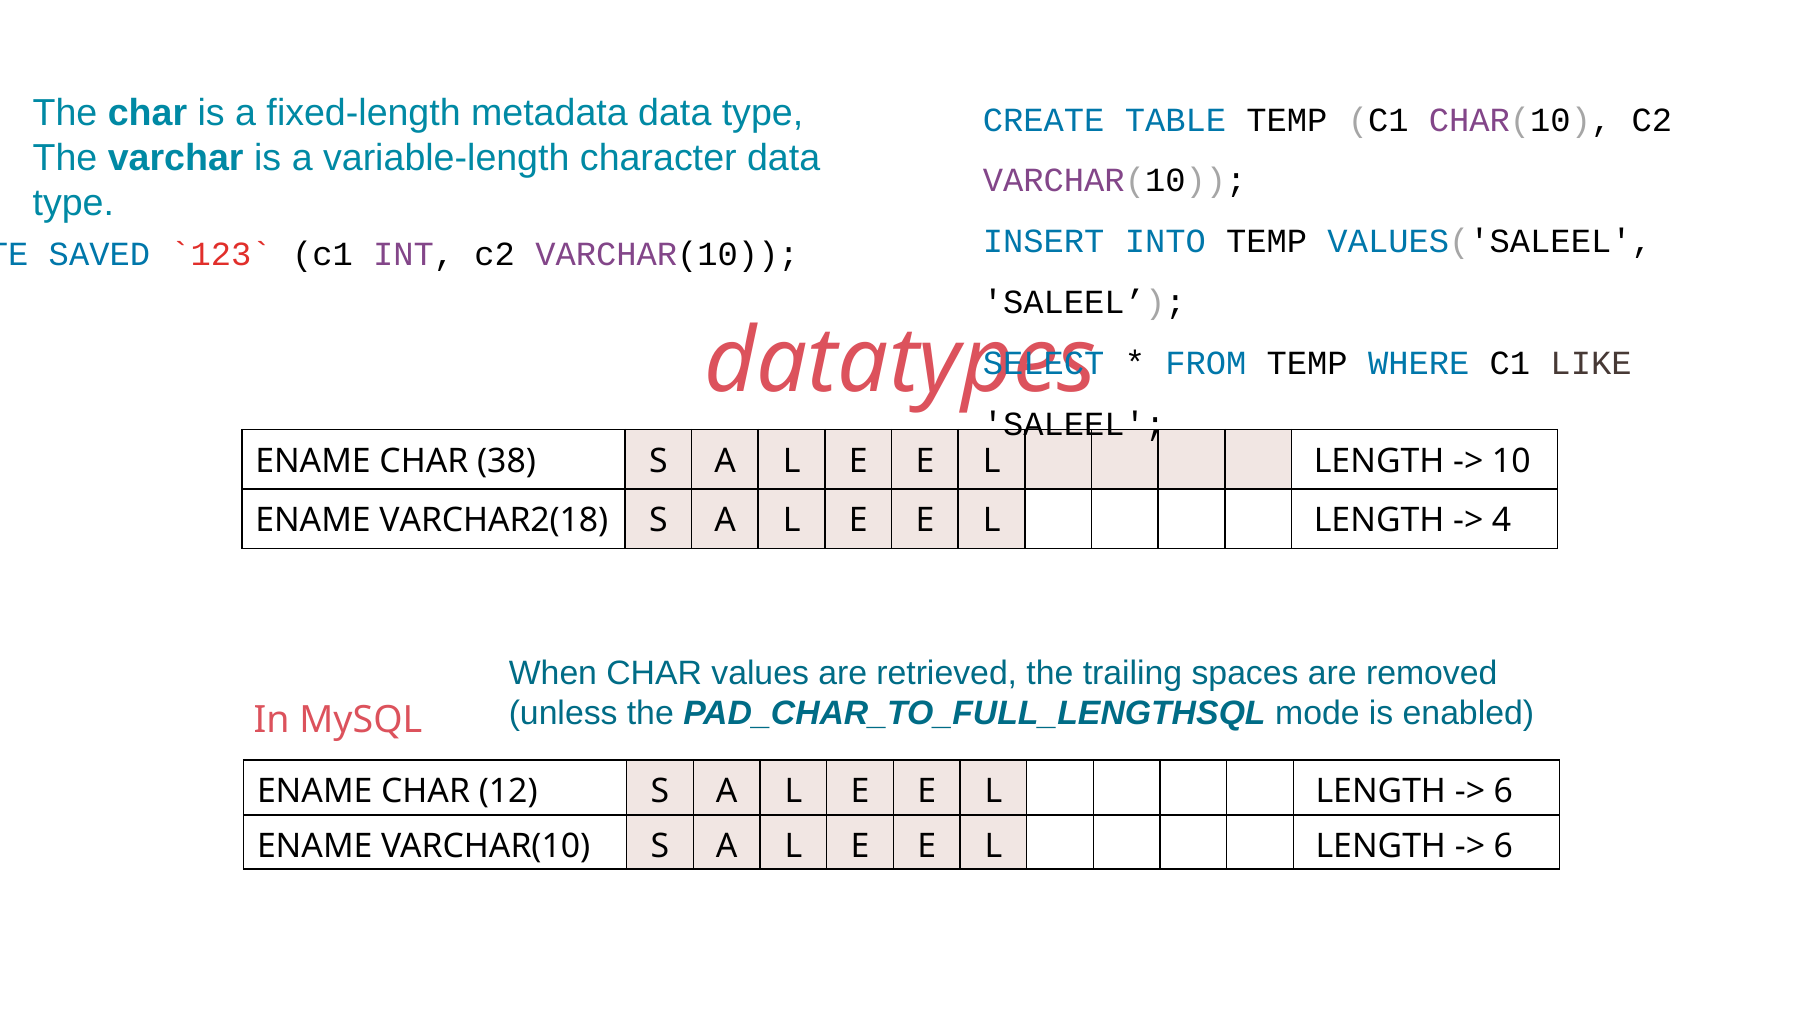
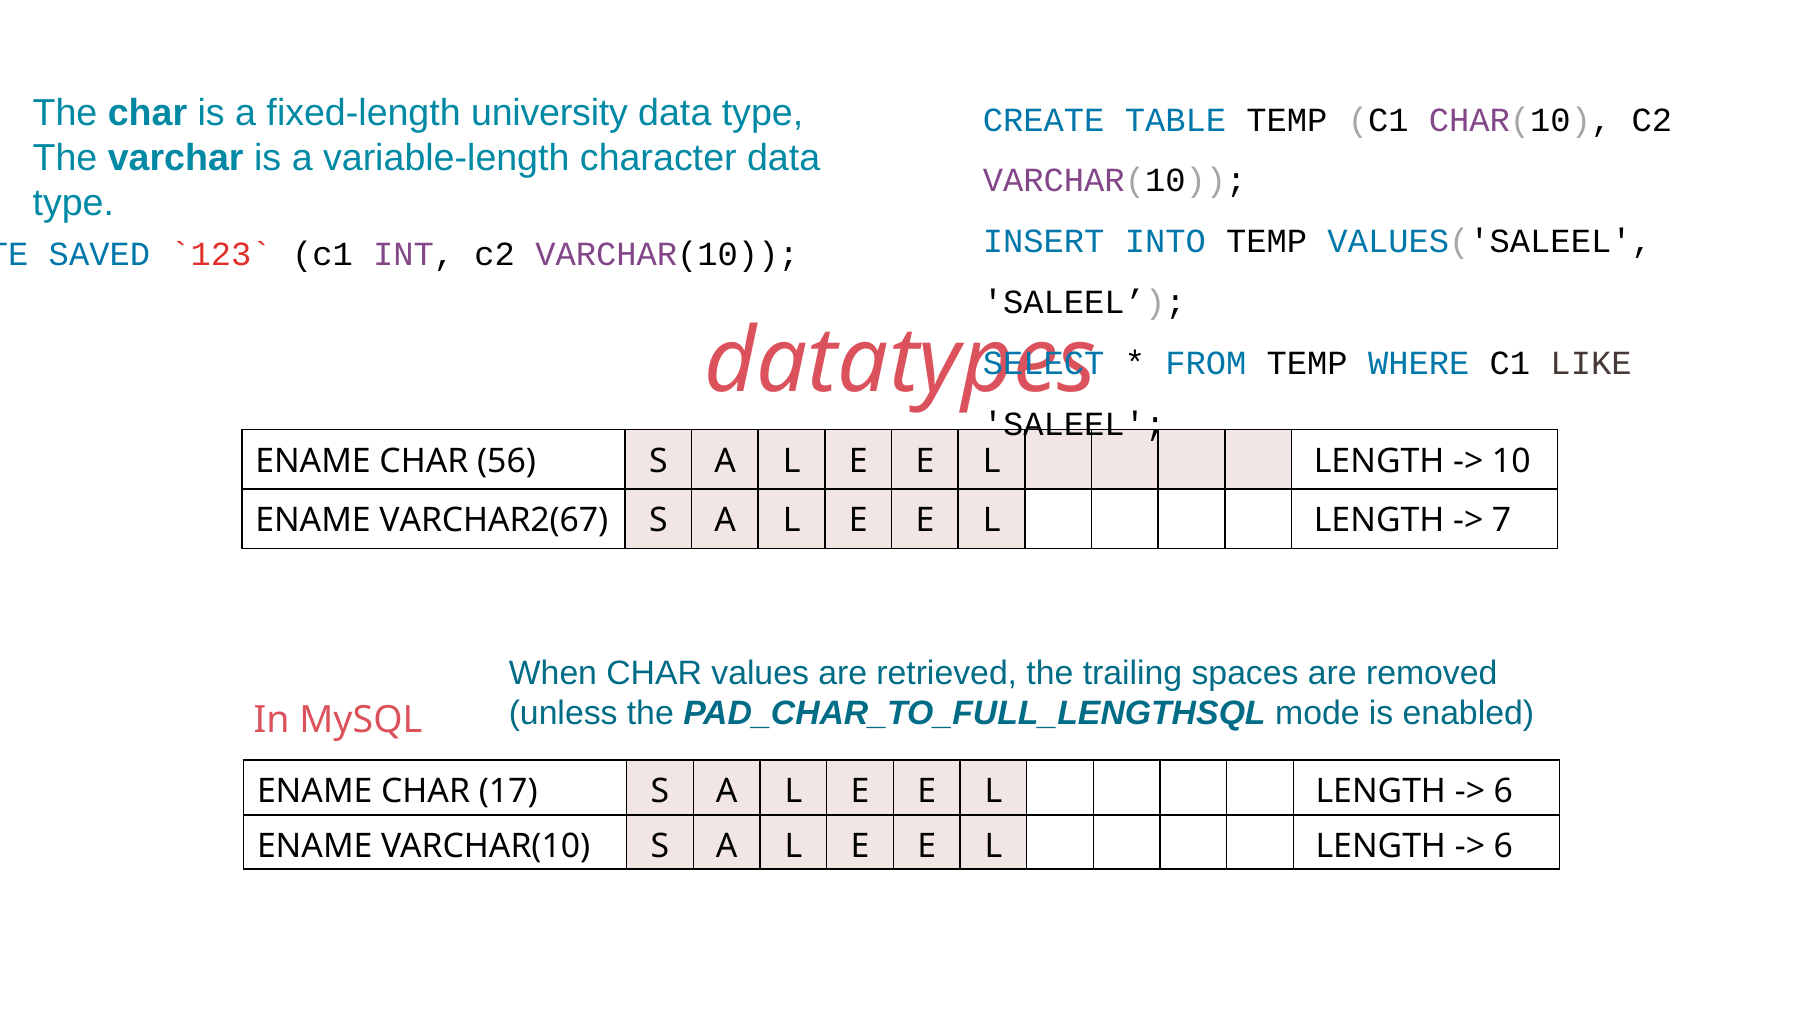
metadata: metadata -> university
38: 38 -> 56
VARCHAR2(18: VARCHAR2(18 -> VARCHAR2(67
4: 4 -> 7
12: 12 -> 17
